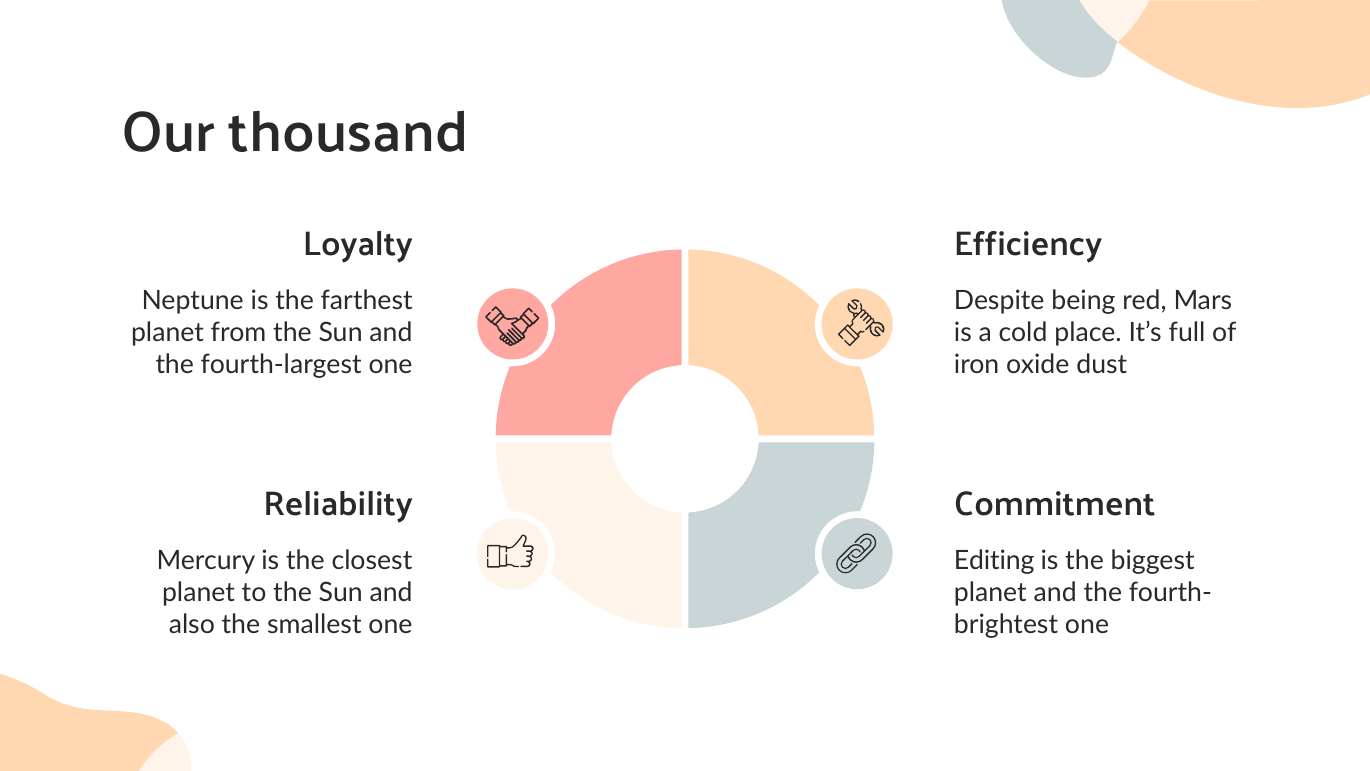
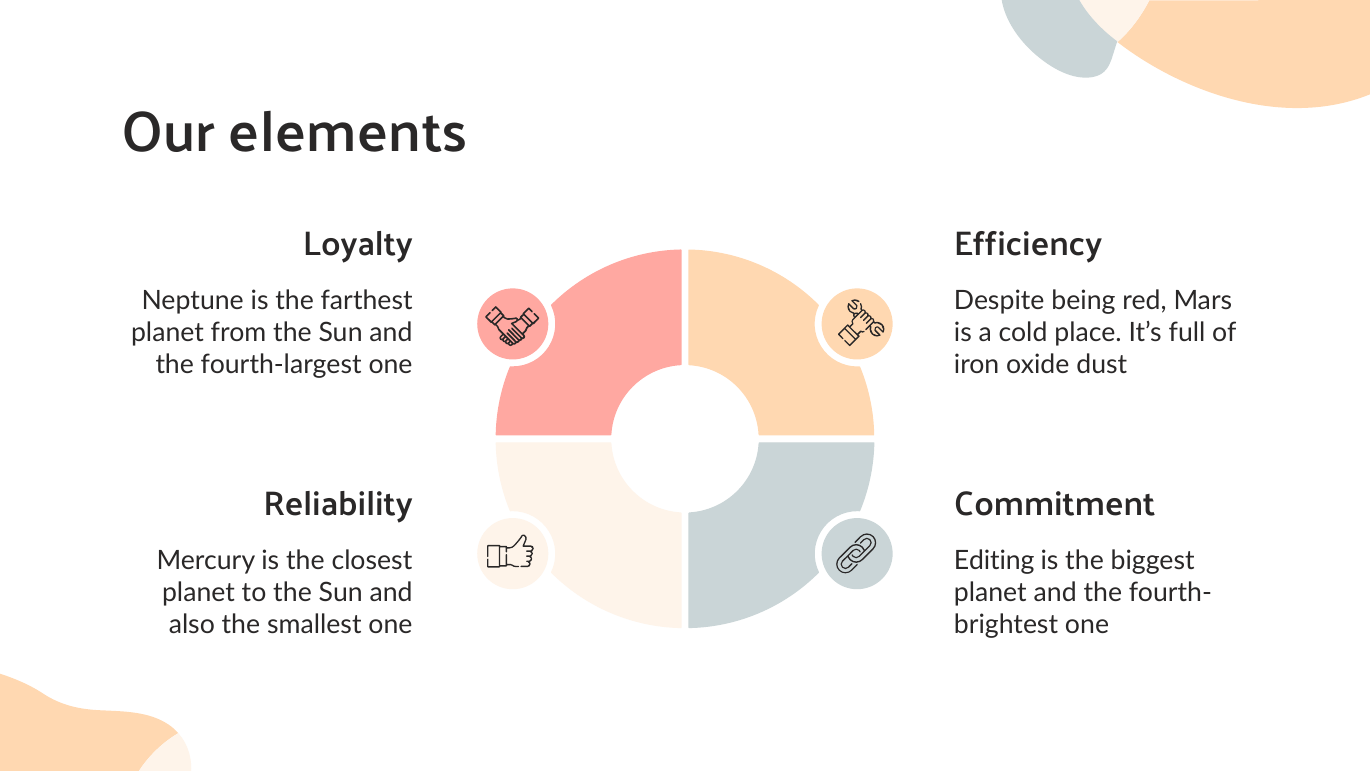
thousand: thousand -> elements
